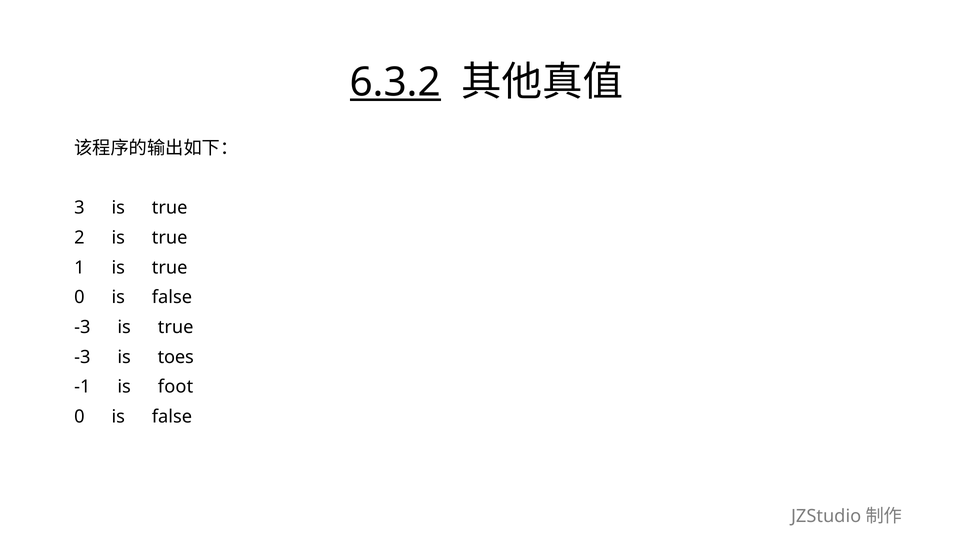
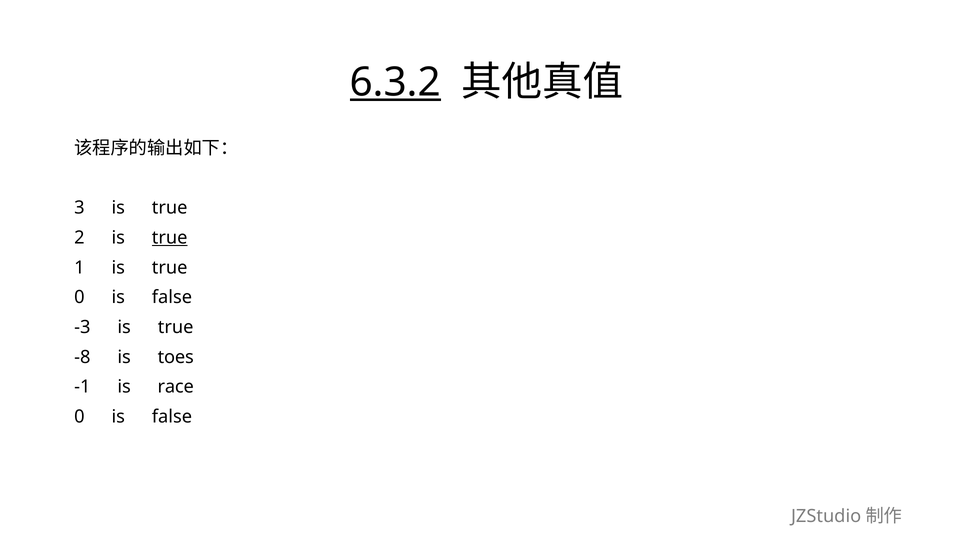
true at (170, 238) underline: none -> present
-3 at (82, 357): -3 -> -8
foot: foot -> race
